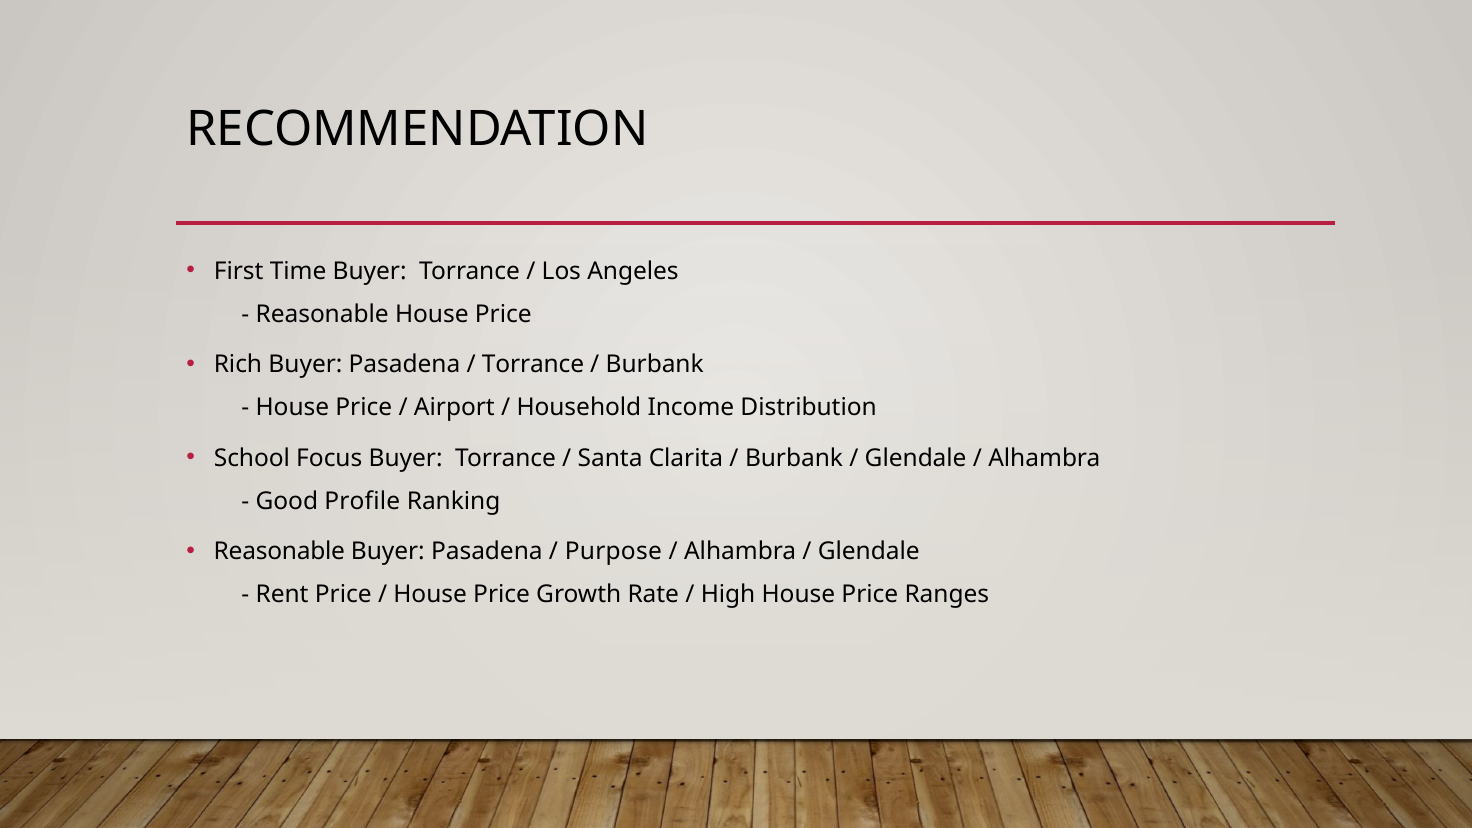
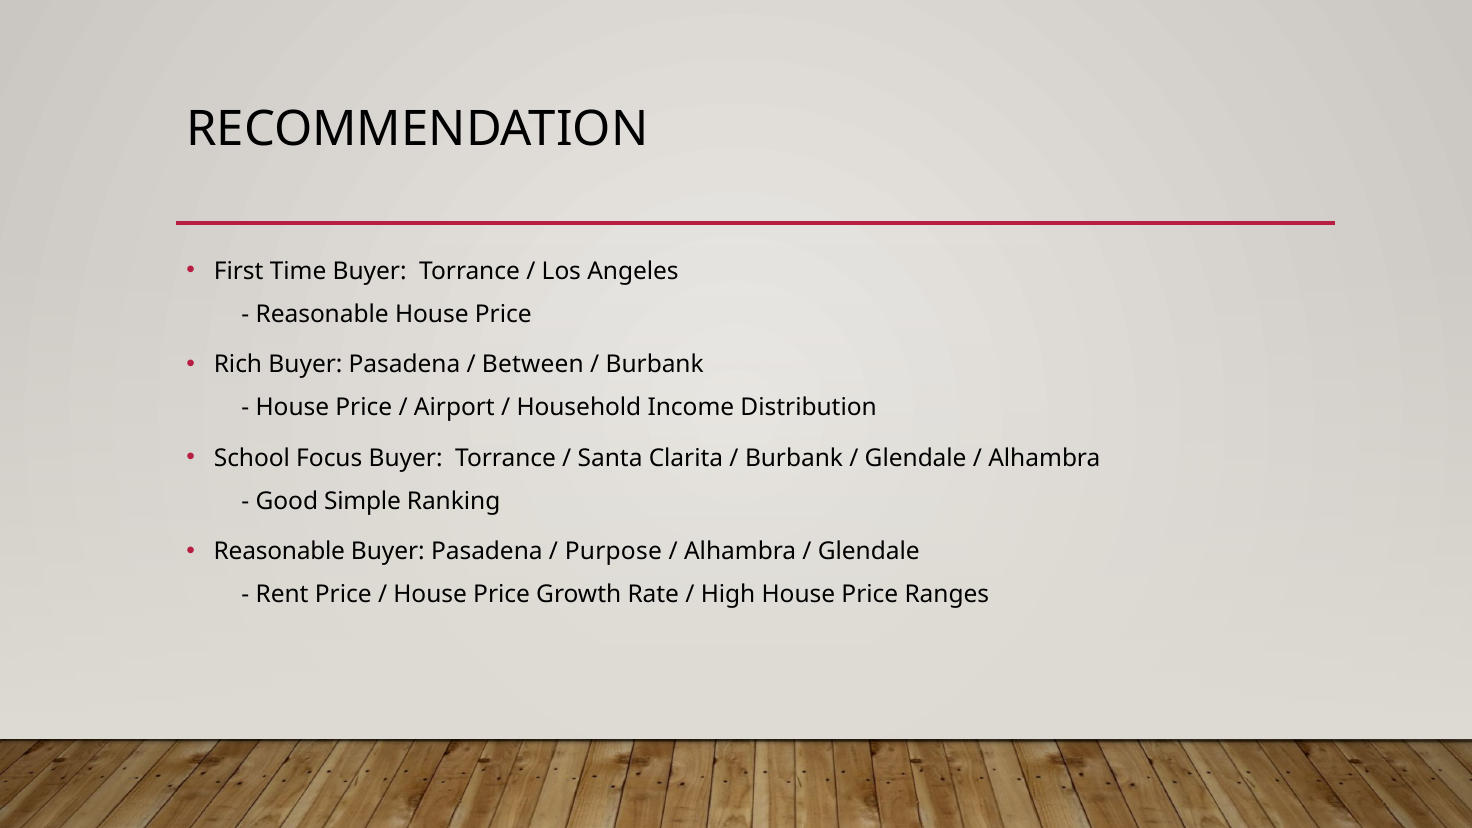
Torrance at (533, 365): Torrance -> Between
Profile: Profile -> Simple
